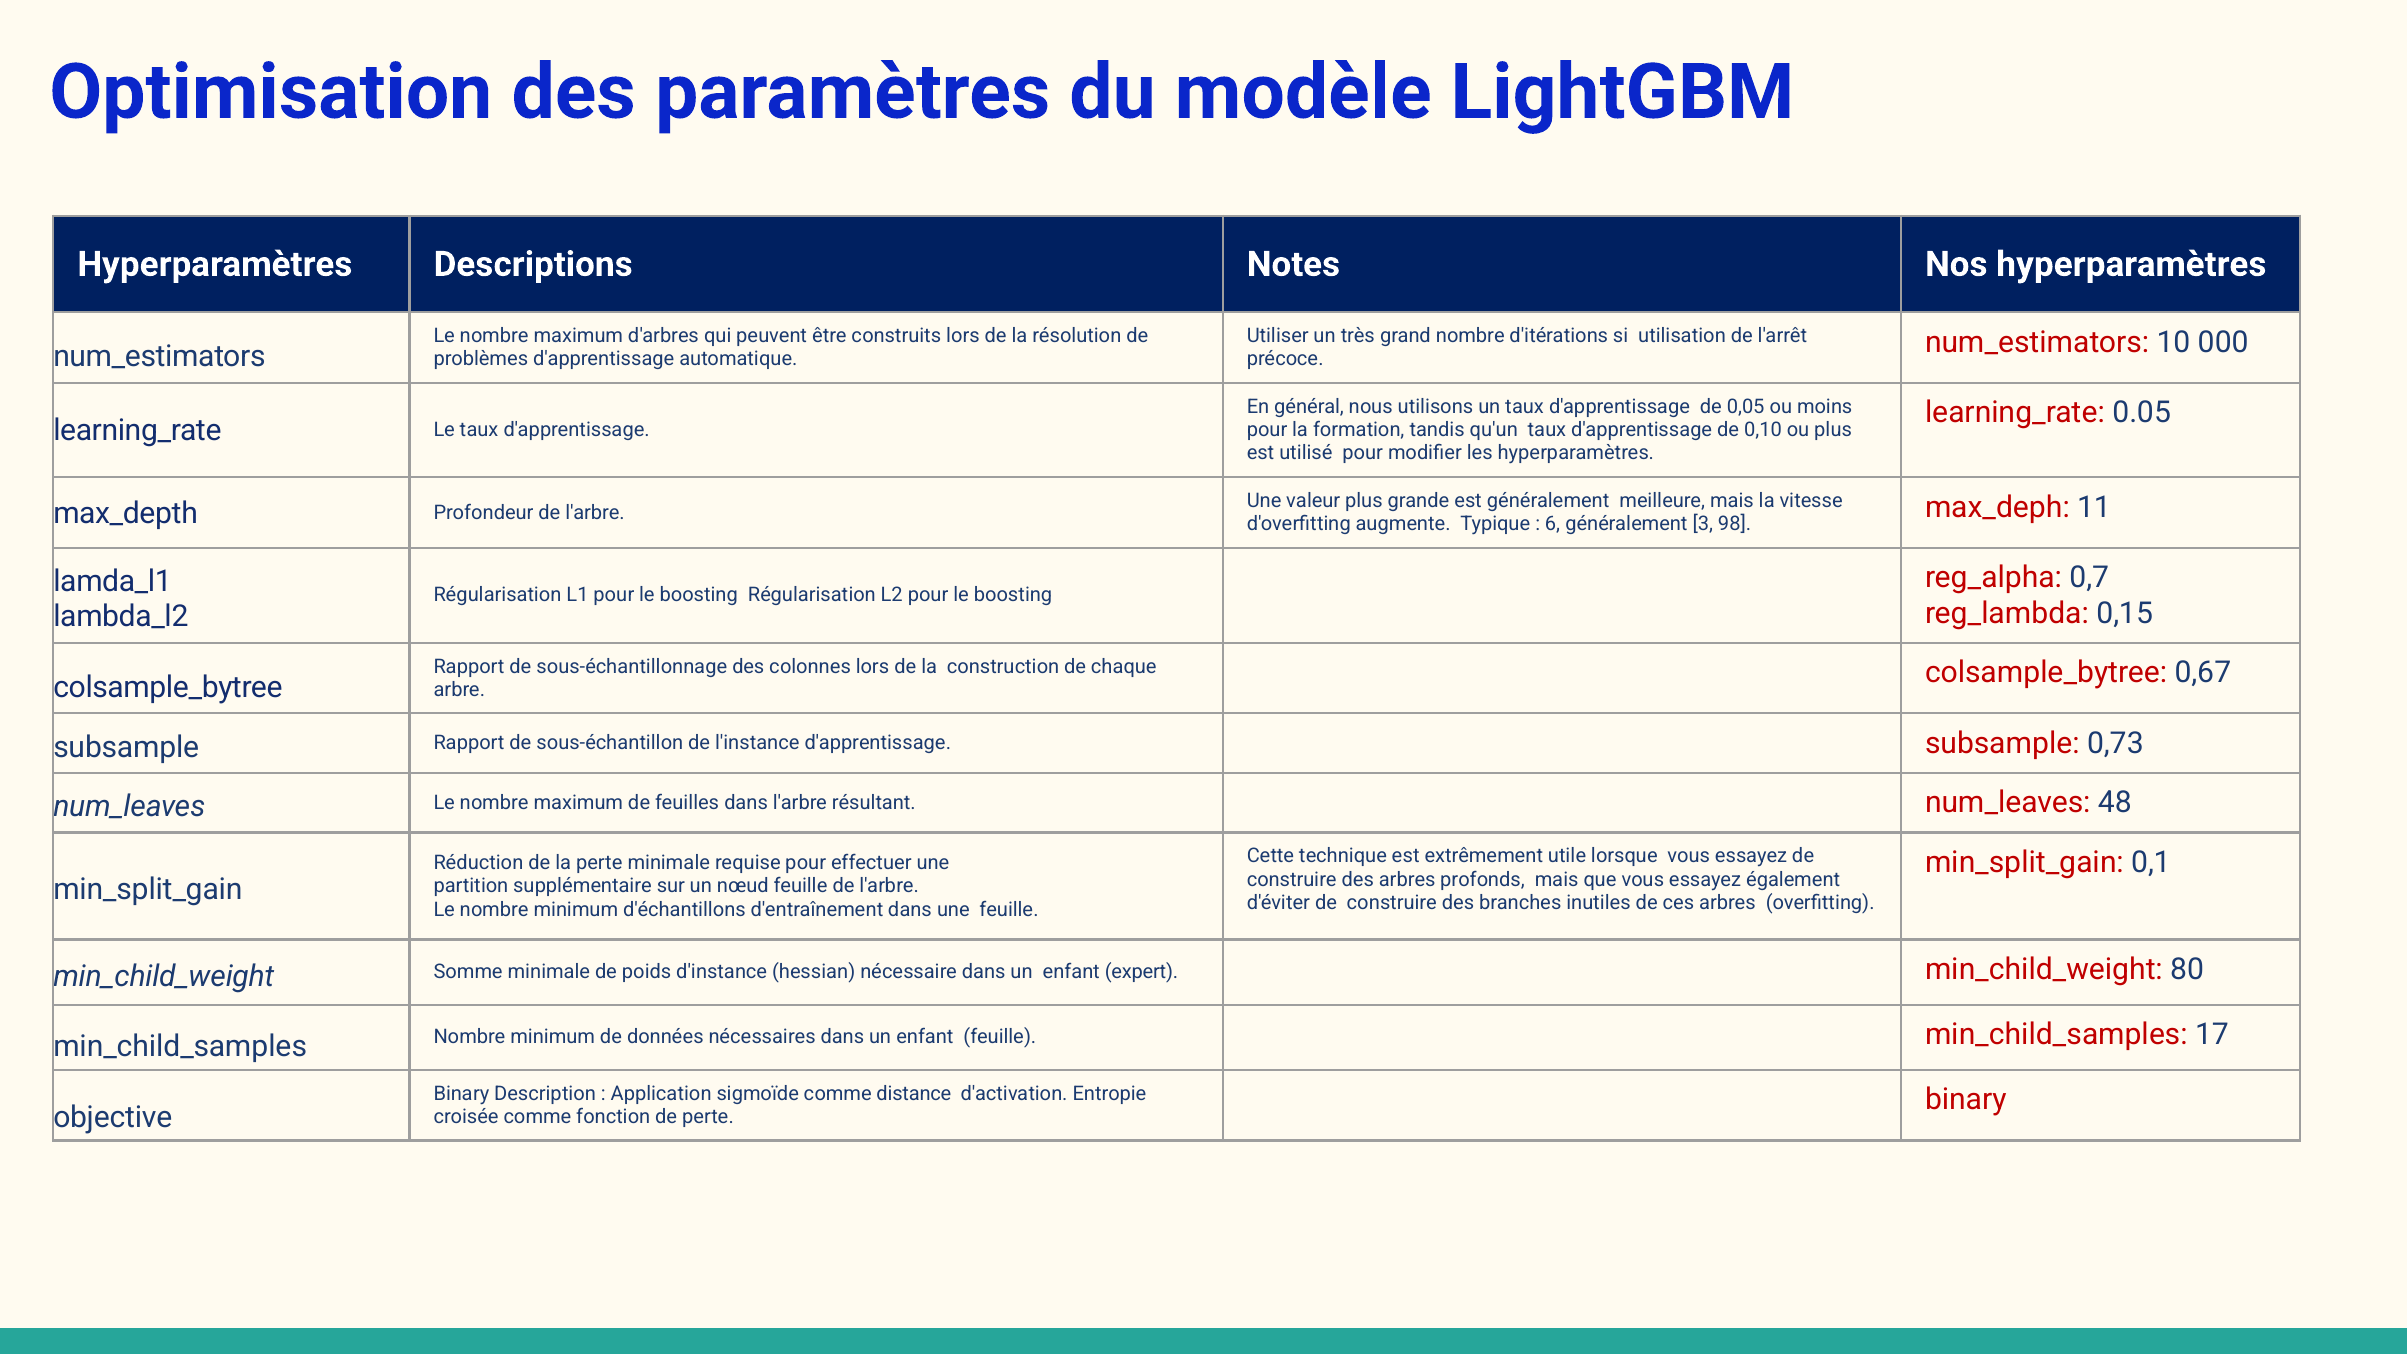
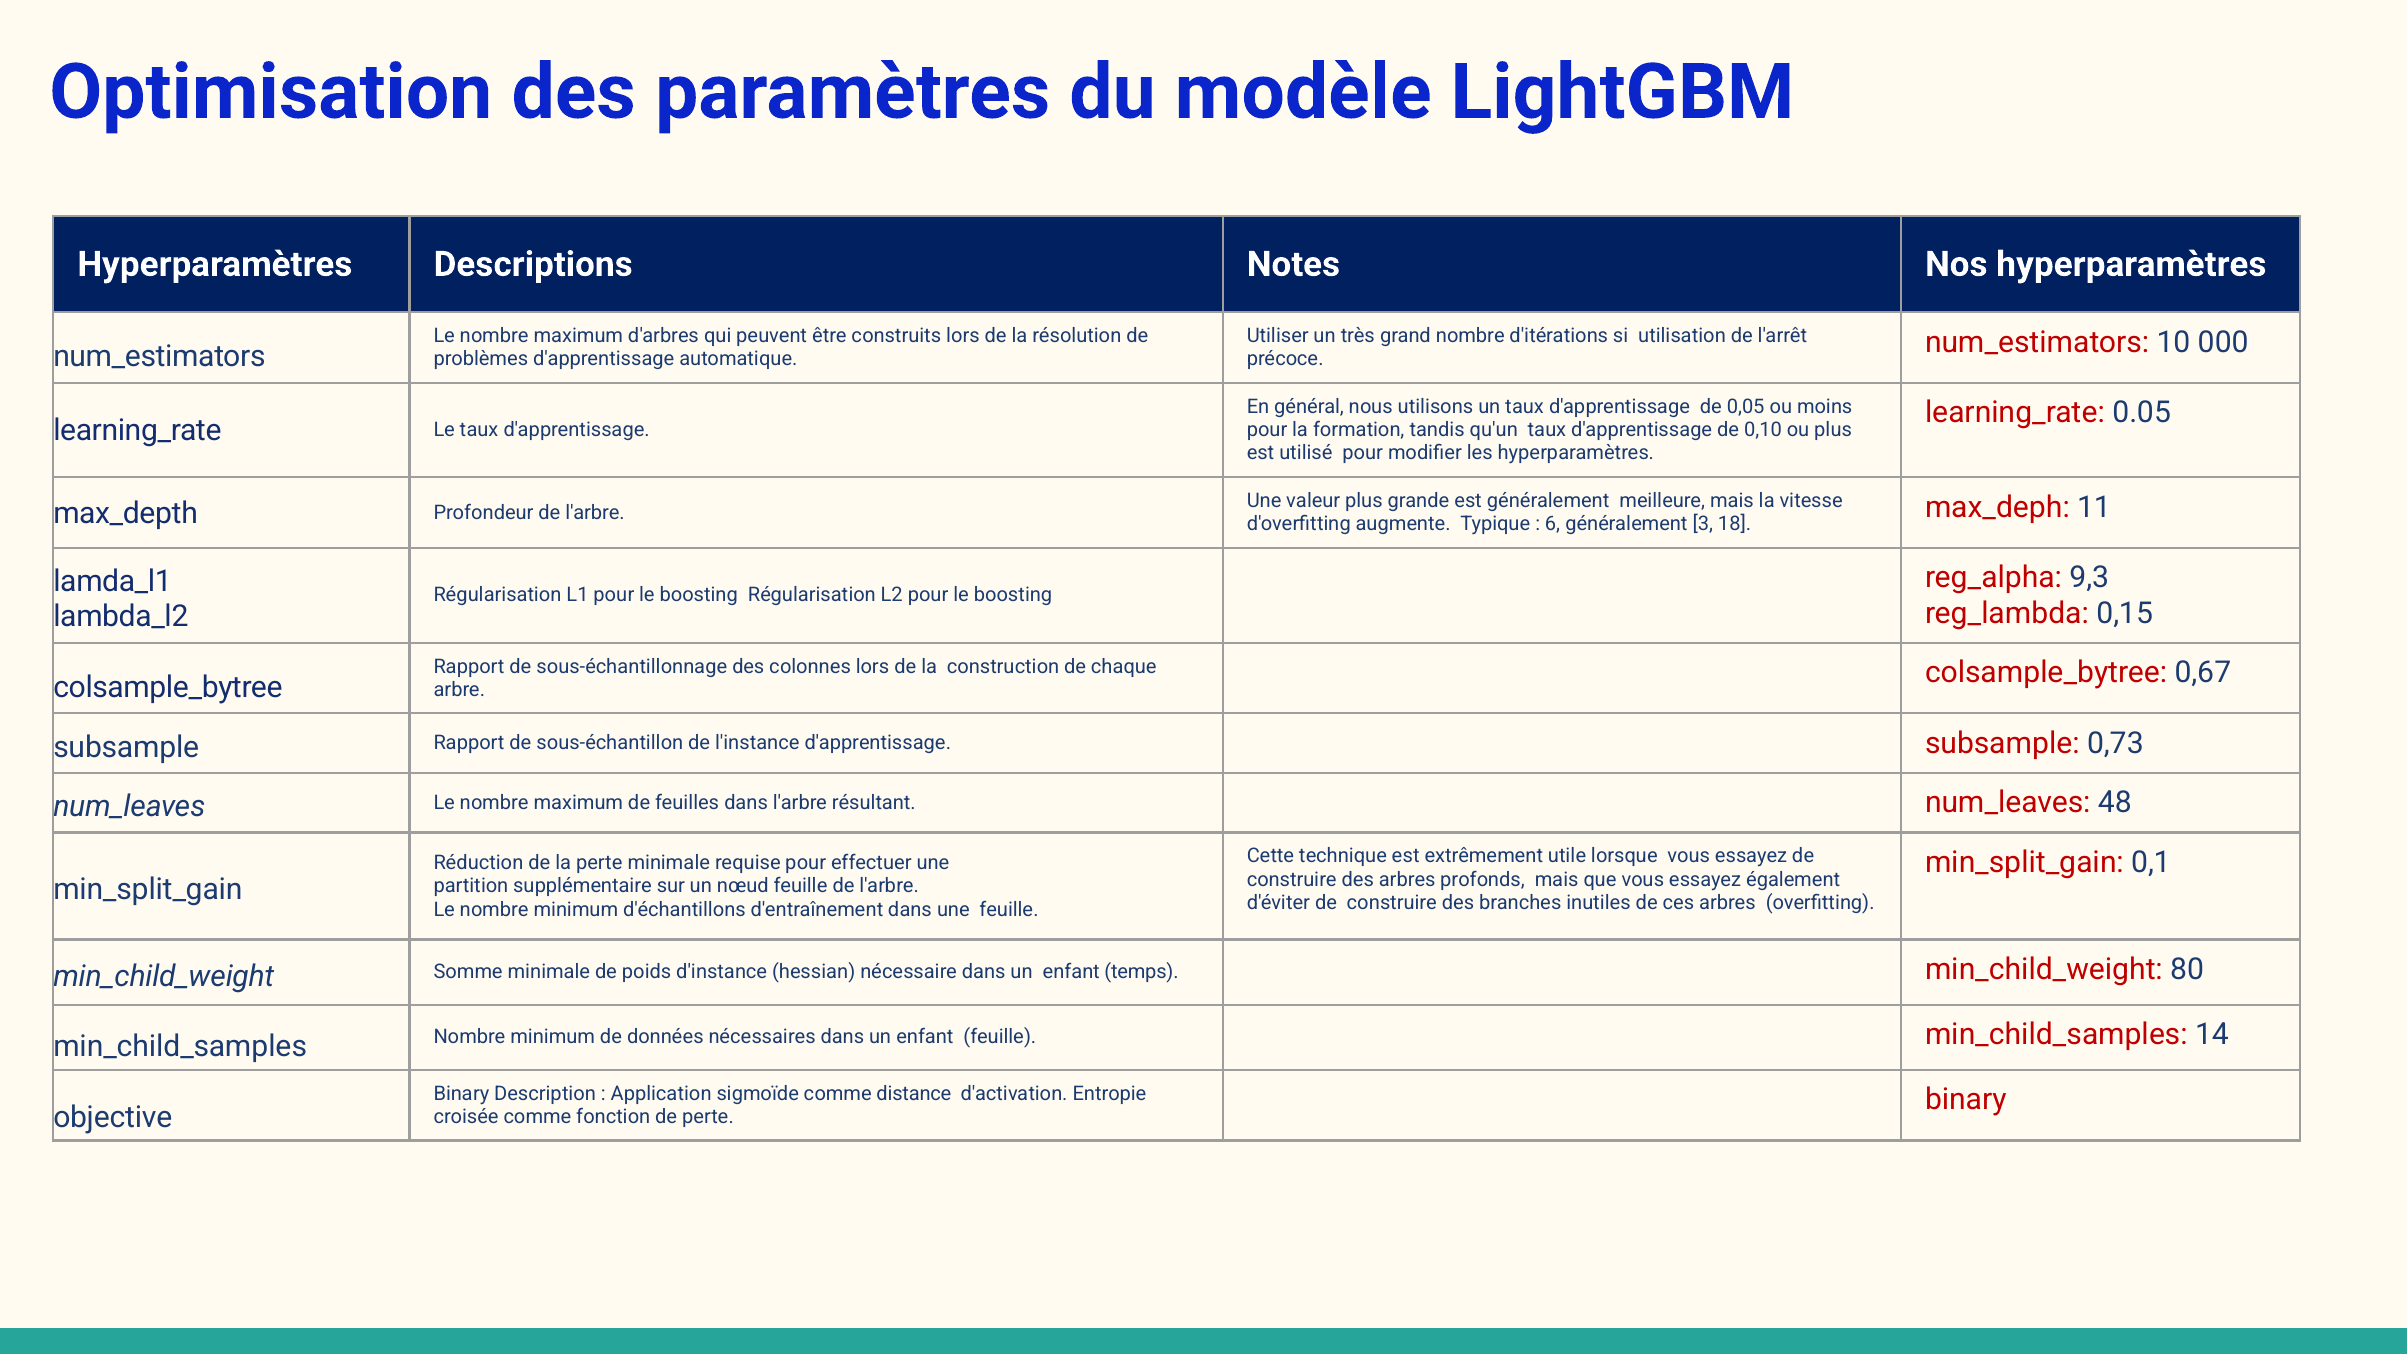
98: 98 -> 18
0,7: 0,7 -> 9,3
expert: expert -> temps
17: 17 -> 14
